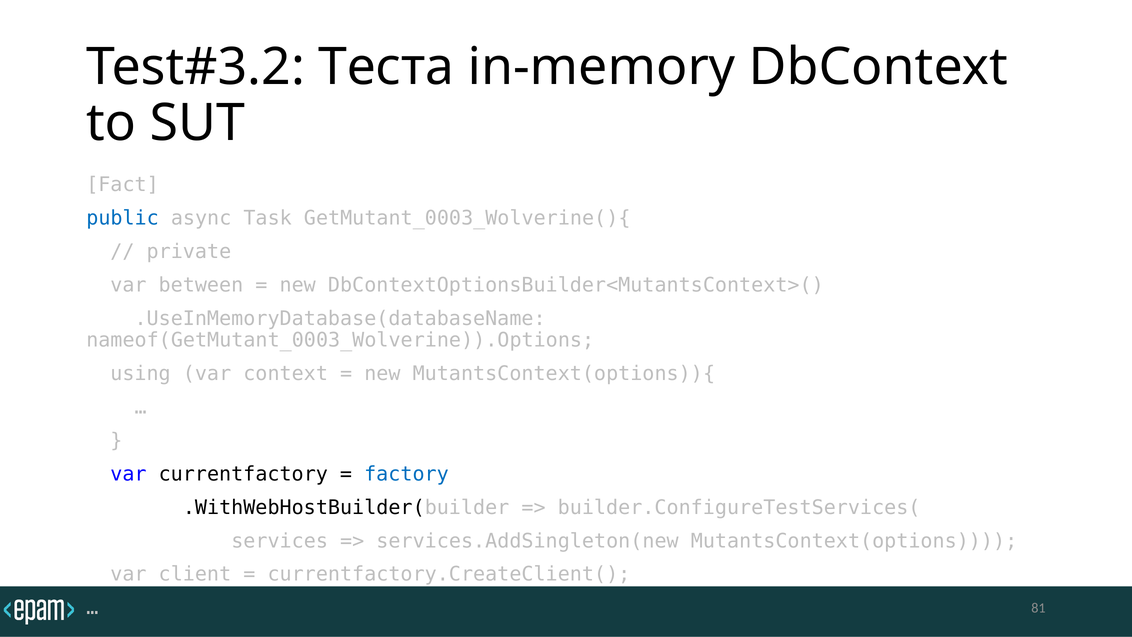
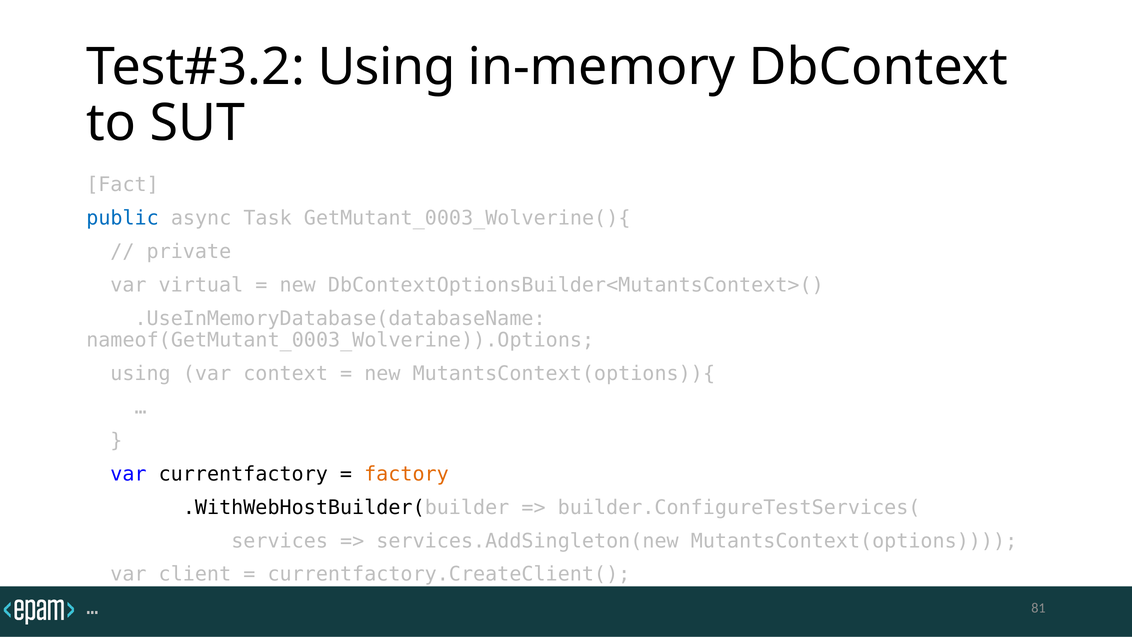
Теста at (386, 67): Теста -> Using
between: between -> virtual
factory colour: blue -> orange
